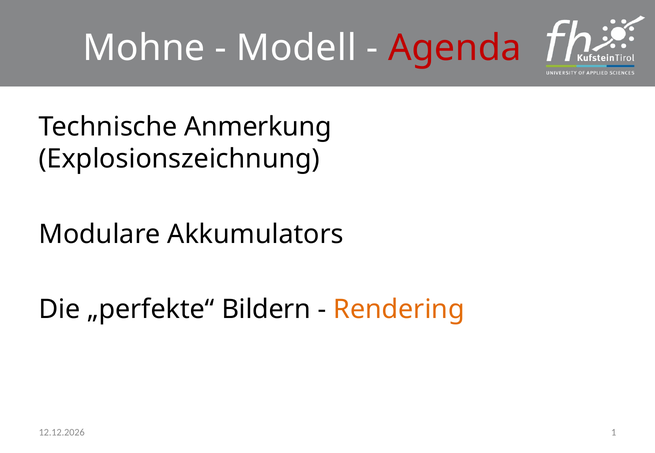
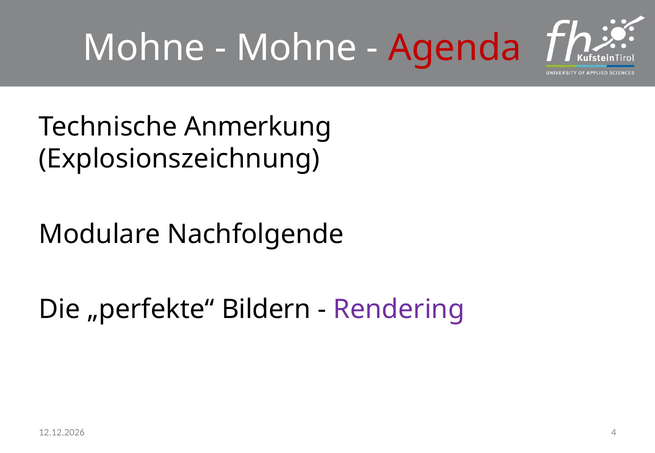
Modell at (296, 48): Modell -> Mohne
Akkumulators: Akkumulators -> Nachfolgende
Rendering colour: orange -> purple
1: 1 -> 4
